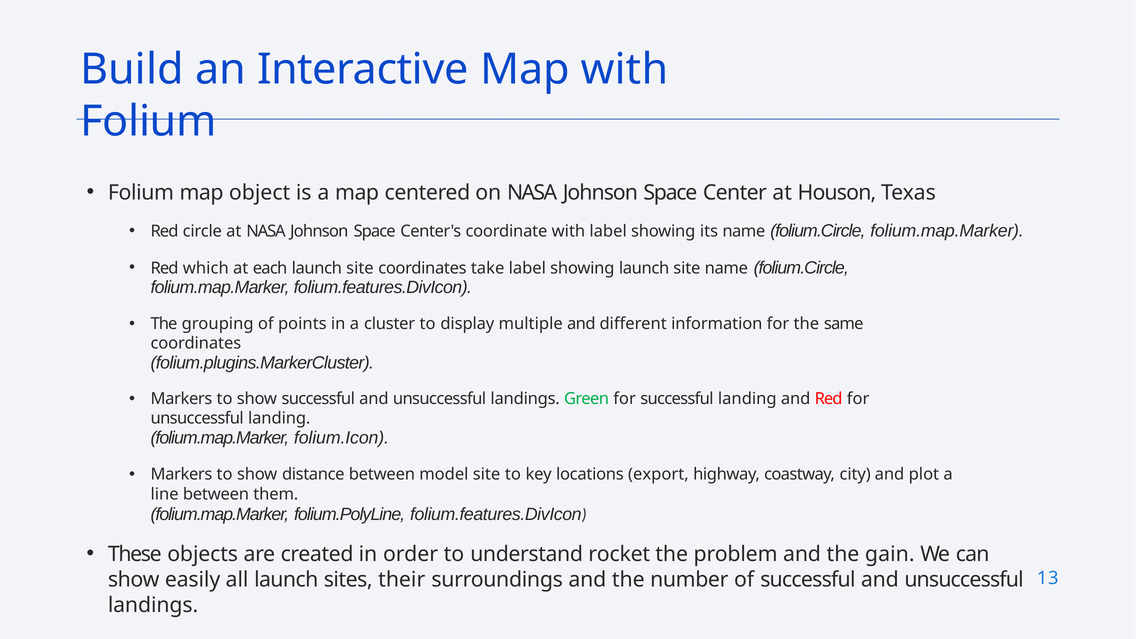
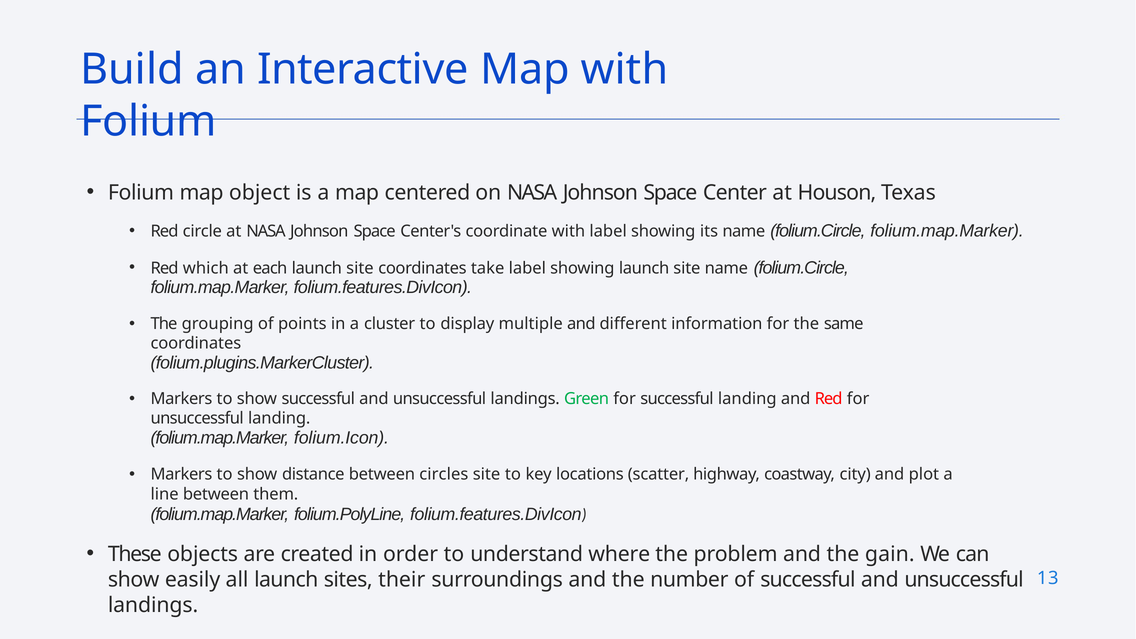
model: model -> circles
export: export -> scatter
rocket: rocket -> where
